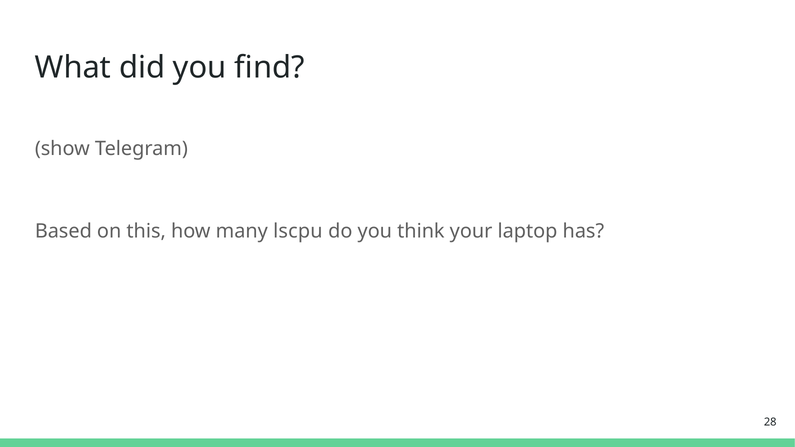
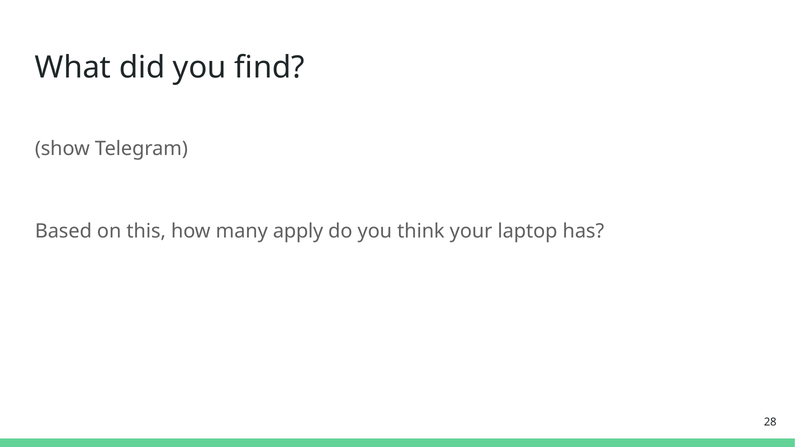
lscpu: lscpu -> apply
